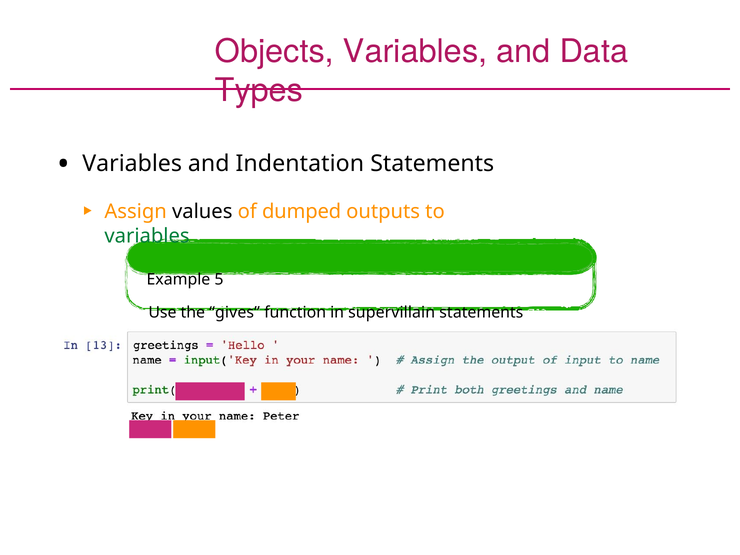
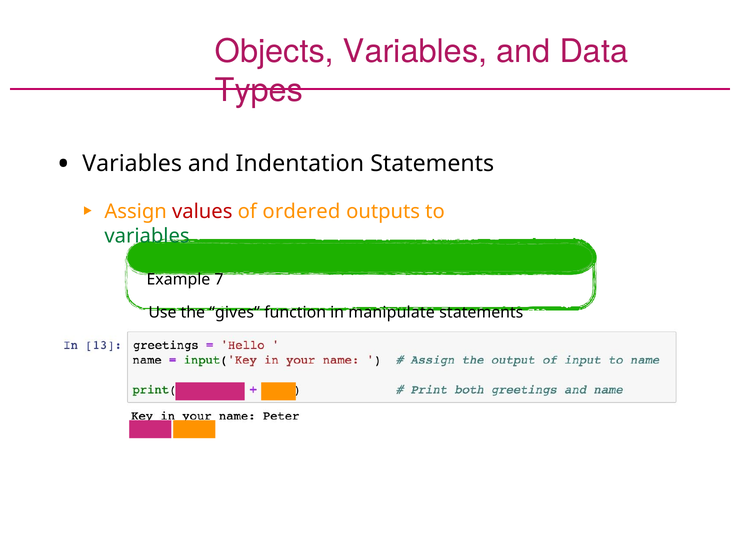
values colour: black -> red
dumped: dumped -> ordered
5: 5 -> 7
supervillain: supervillain -> manipulate
